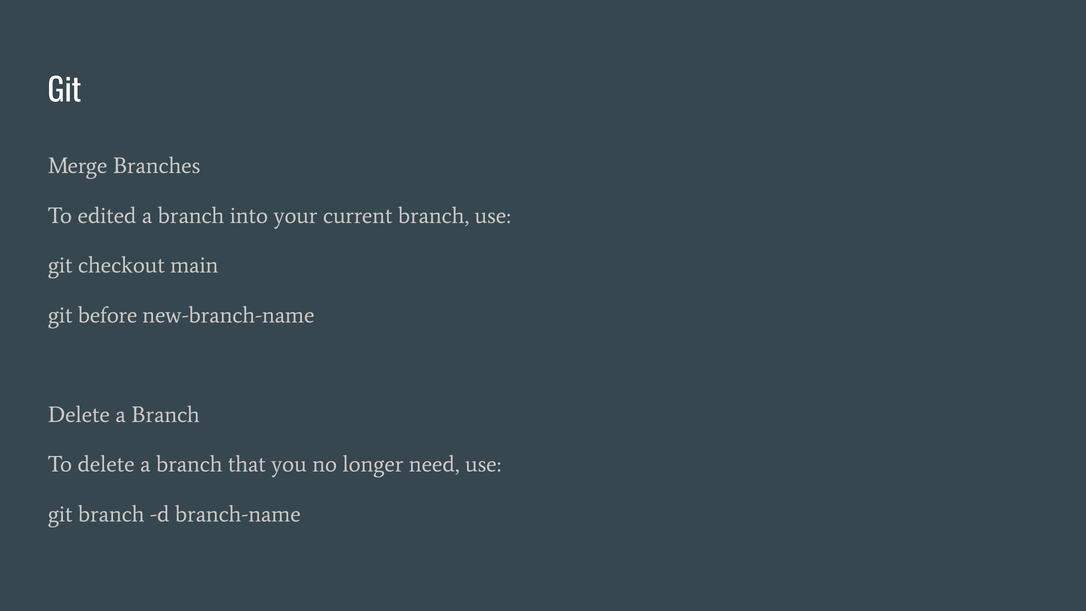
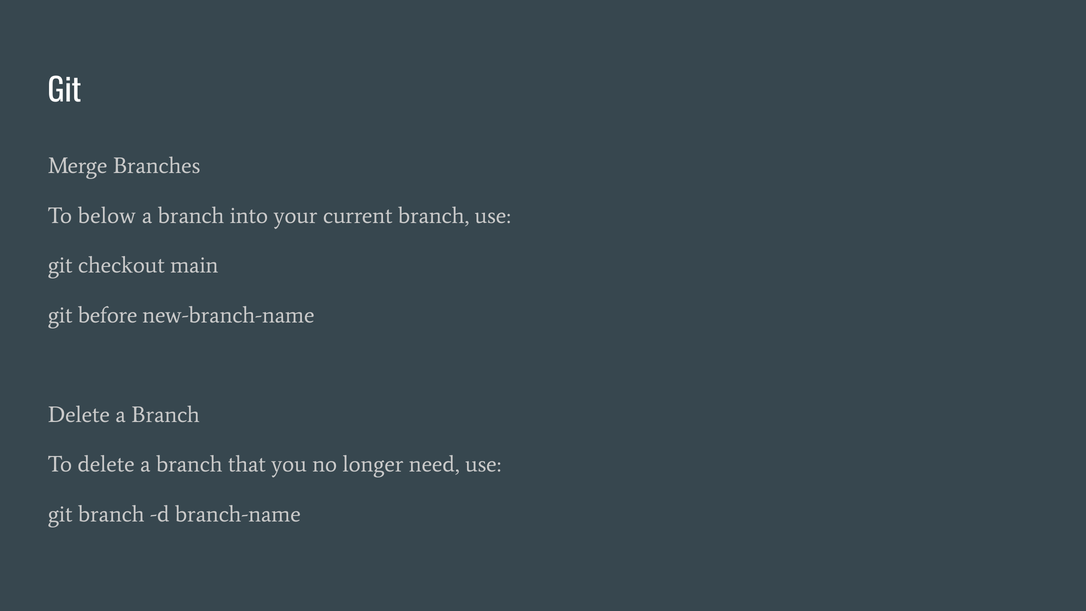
edited: edited -> below
